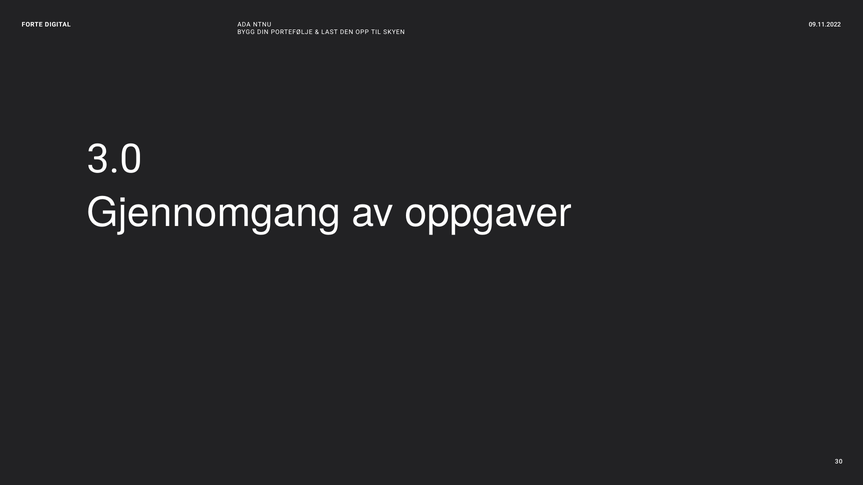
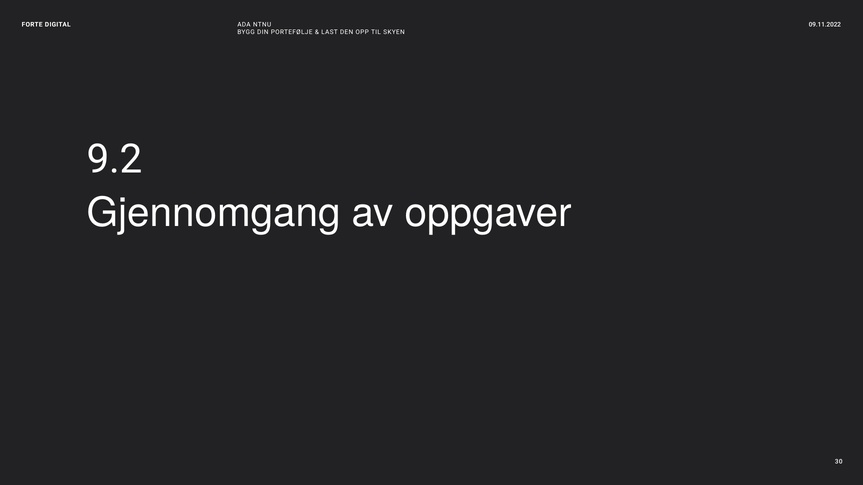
3.0: 3.0 -> 9.2
